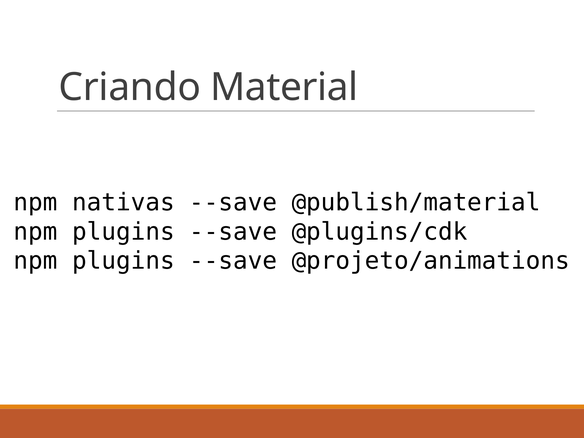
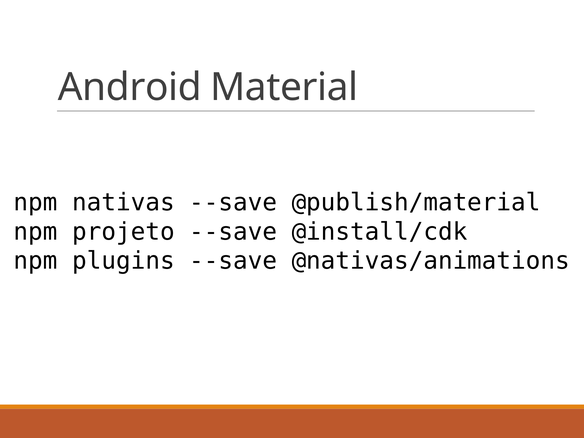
Criando: Criando -> Android
plugins at (123, 232): plugins -> projeto
@plugins/cdk: @plugins/cdk -> @install/cdk
@projeto/animations: @projeto/animations -> @nativas/animations
